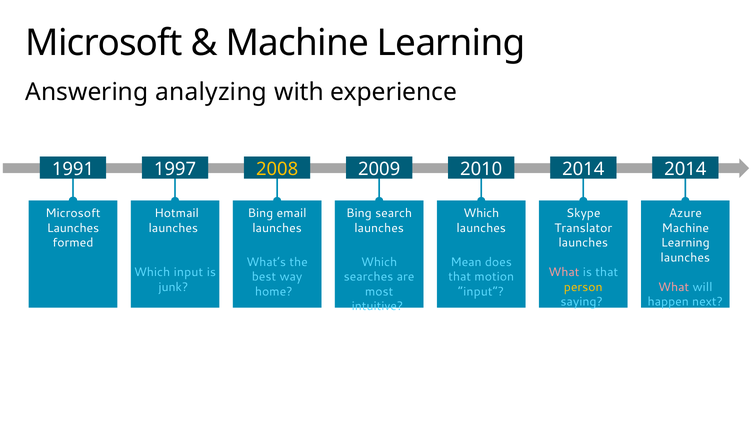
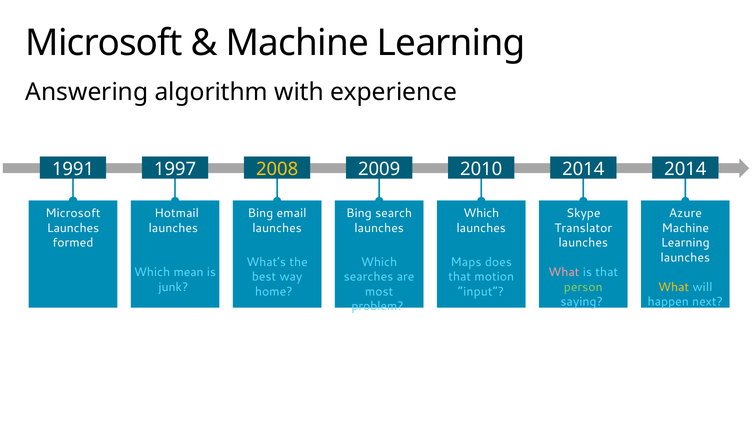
analyzing: analyzing -> algorithm
Mean: Mean -> Maps
Which input: input -> mean
person colour: yellow -> light green
What at (674, 287) colour: pink -> yellow
intuitive: intuitive -> problem
